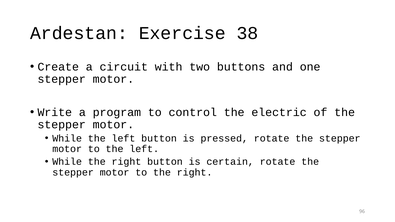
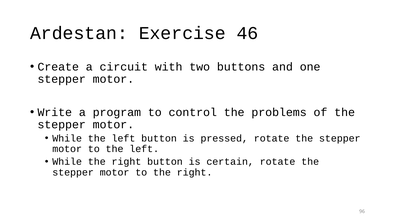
38: 38 -> 46
electric: electric -> problems
